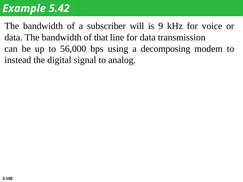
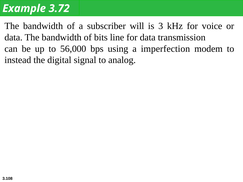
5.42: 5.42 -> 3.72
9: 9 -> 3
that: that -> bits
decomposing: decomposing -> imperfection
